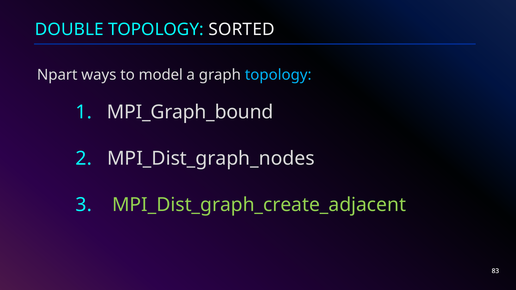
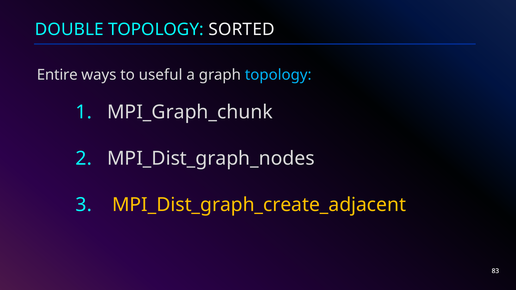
Npart: Npart -> Entire
model: model -> useful
MPI_Graph_bound: MPI_Graph_bound -> MPI_Graph_chunk
MPI_Dist_graph_create_adjacent colour: light green -> yellow
